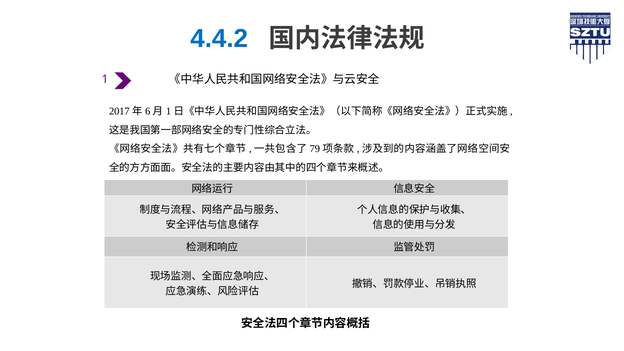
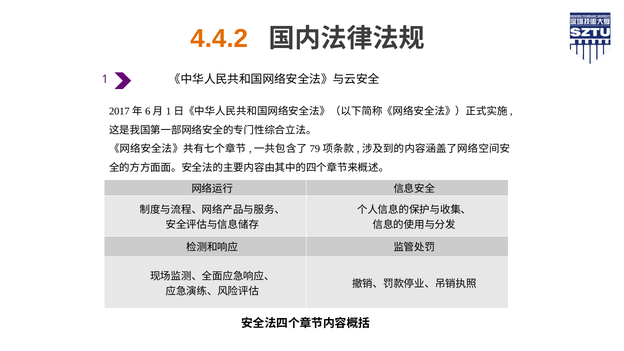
4.4.2 colour: blue -> orange
